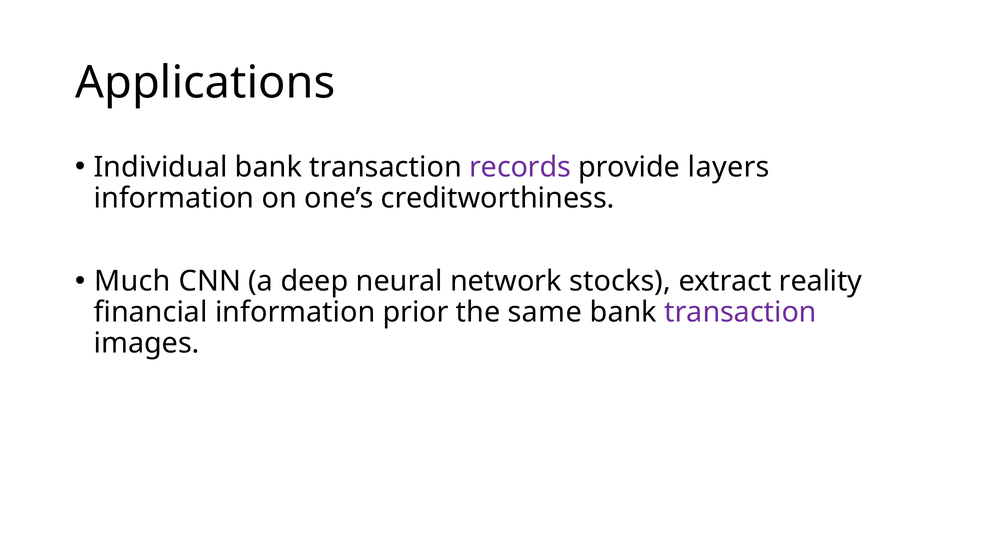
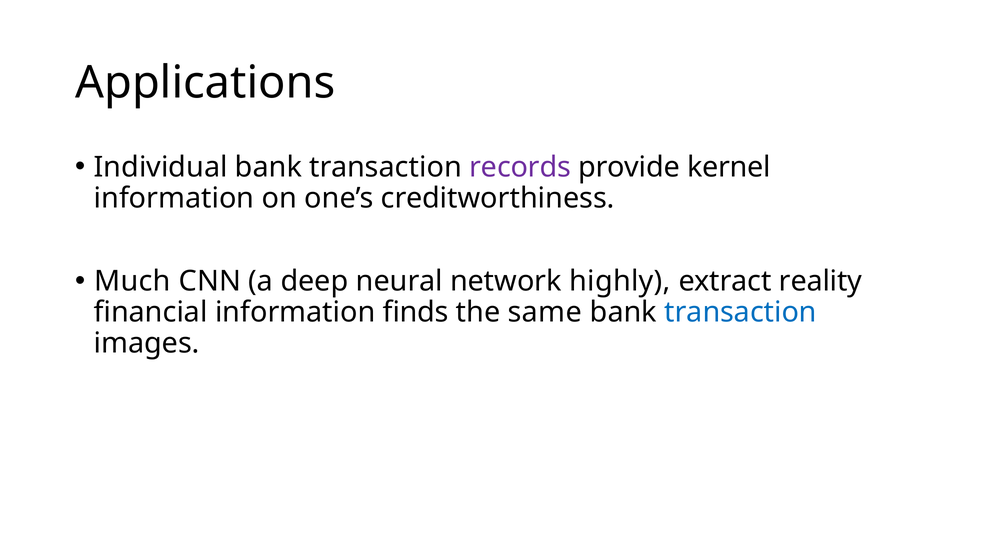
layers: layers -> kernel
stocks: stocks -> highly
prior: prior -> finds
transaction at (740, 312) colour: purple -> blue
